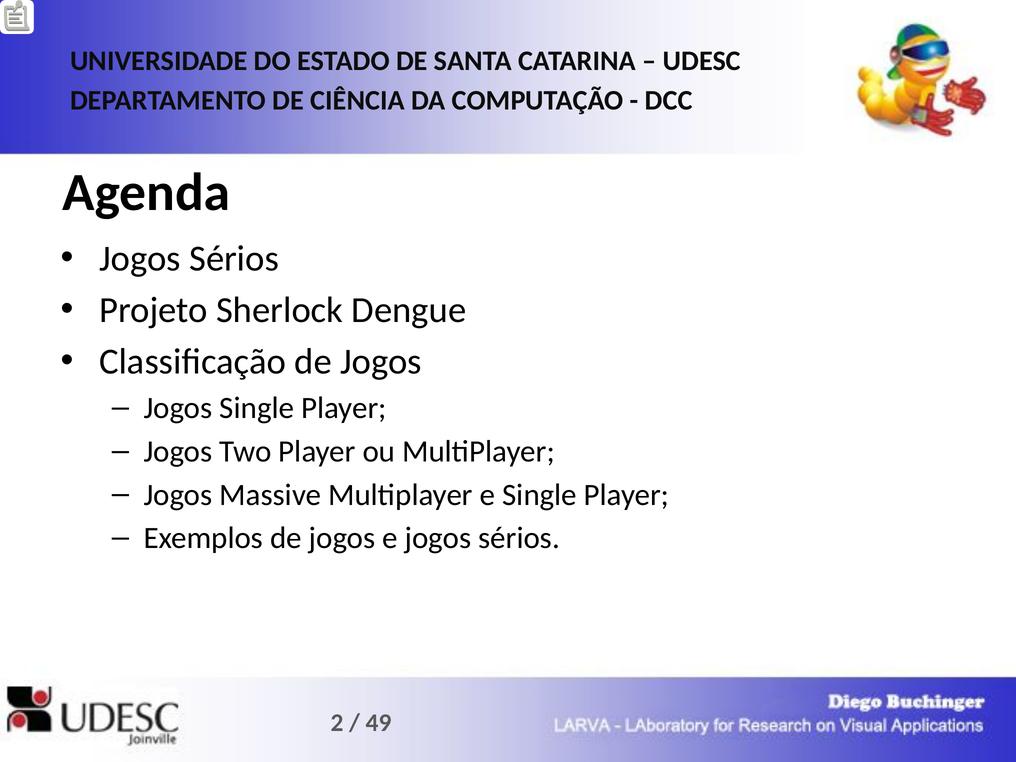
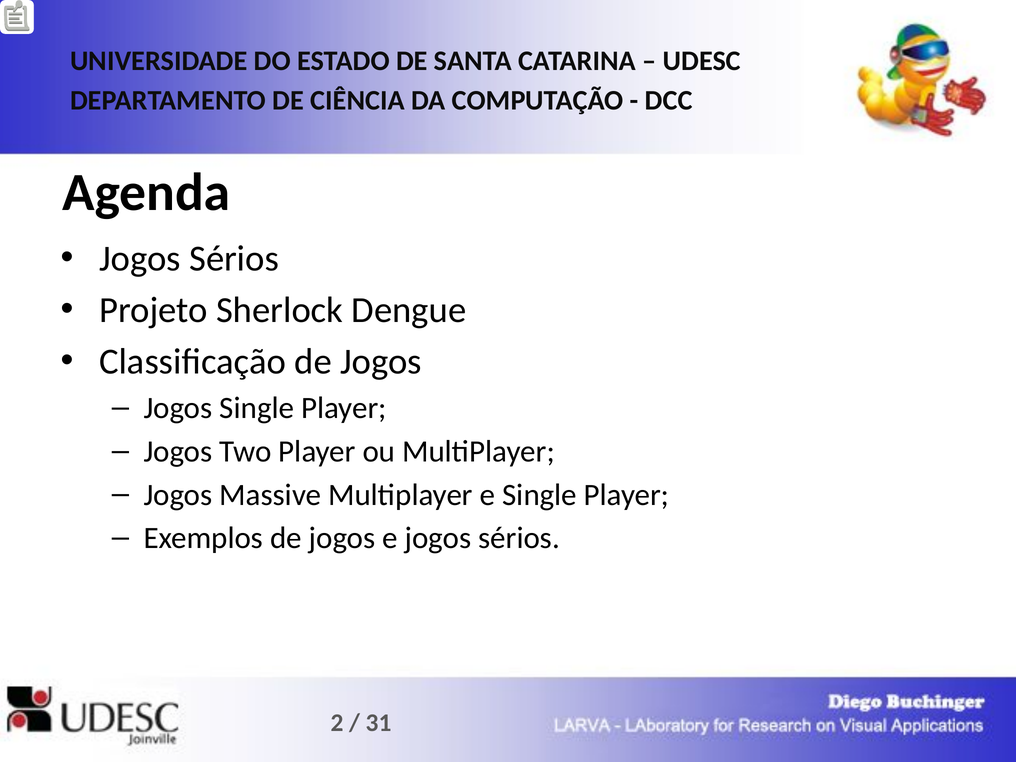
49: 49 -> 31
